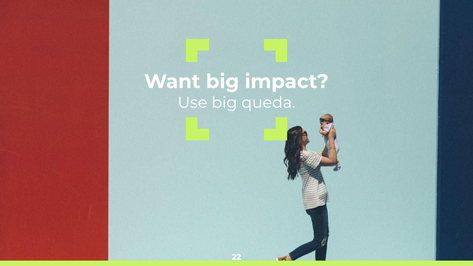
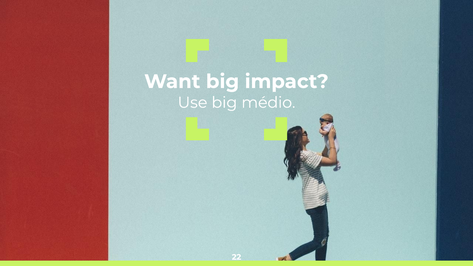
queda: queda -> médio
